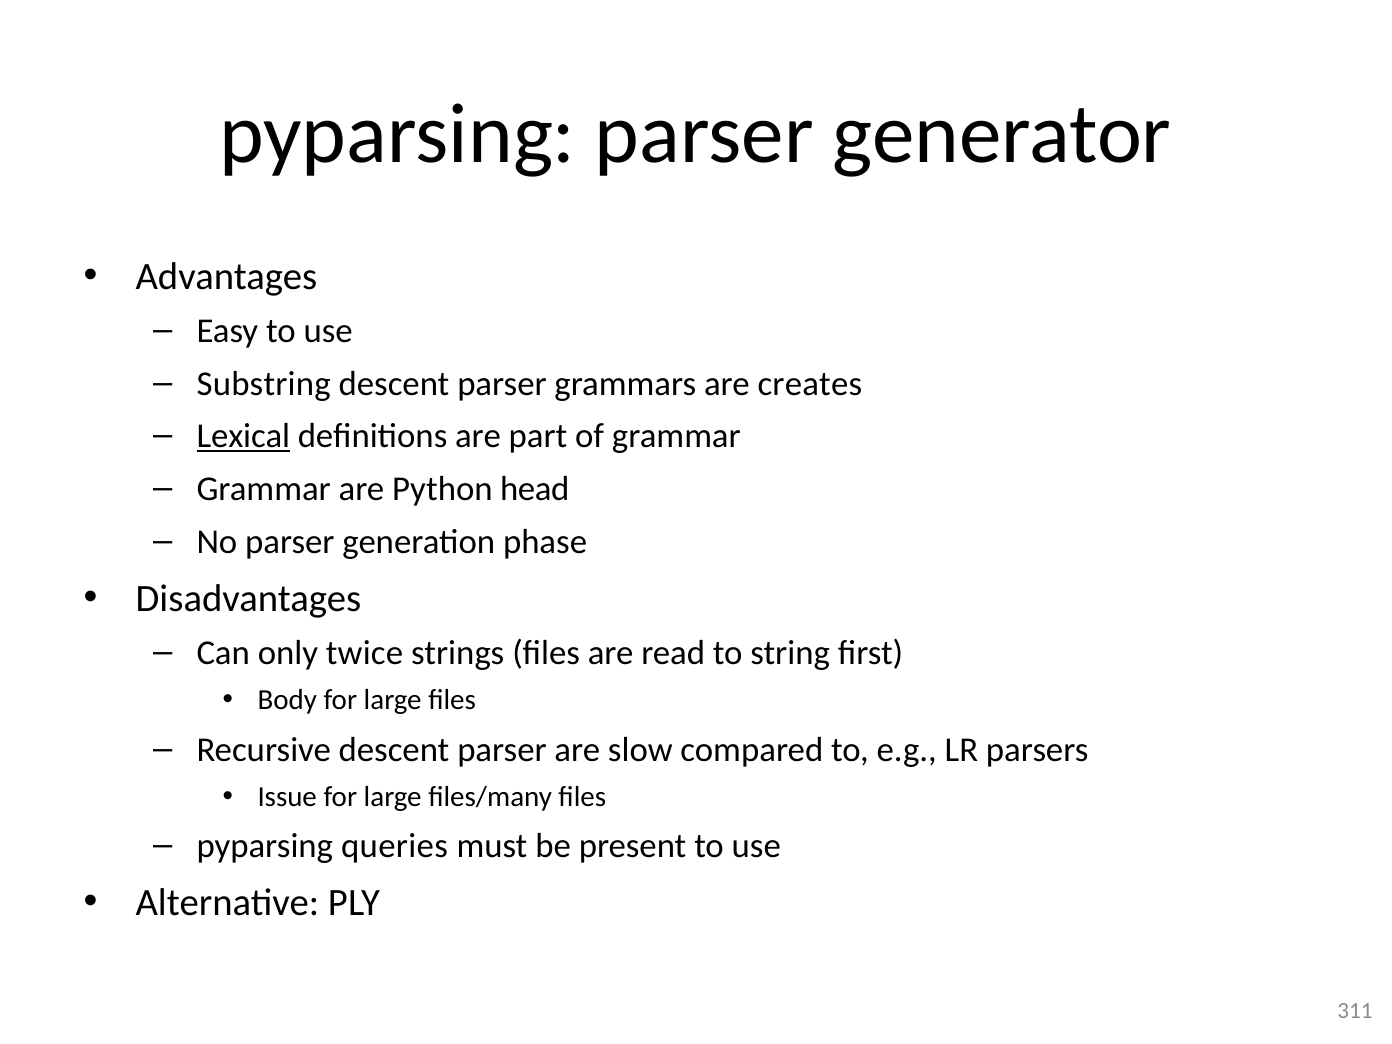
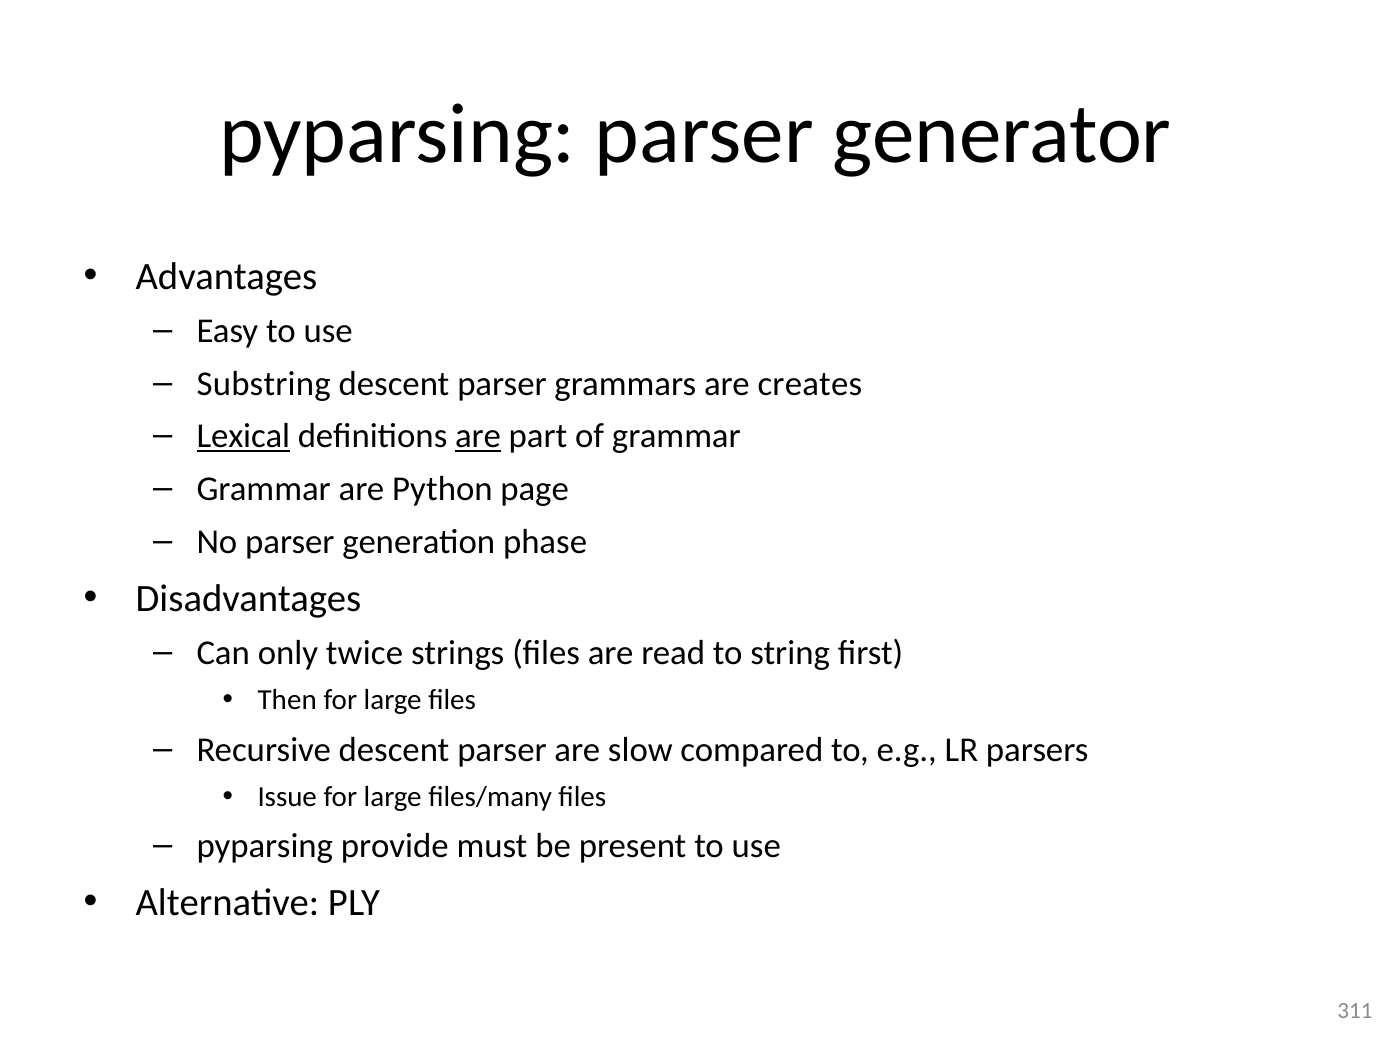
are at (478, 436) underline: none -> present
head: head -> page
Body: Body -> Then
queries: queries -> provide
